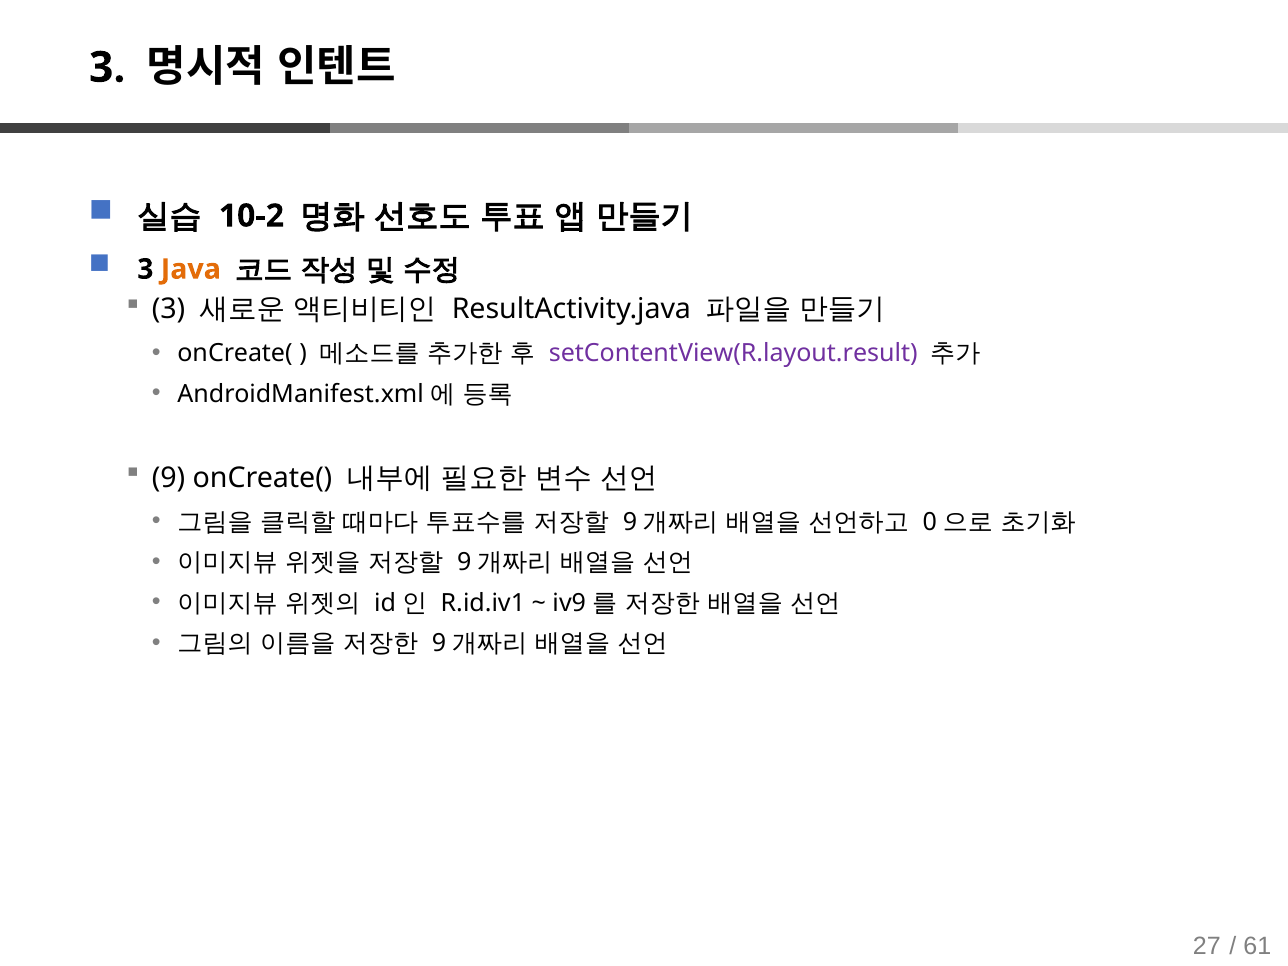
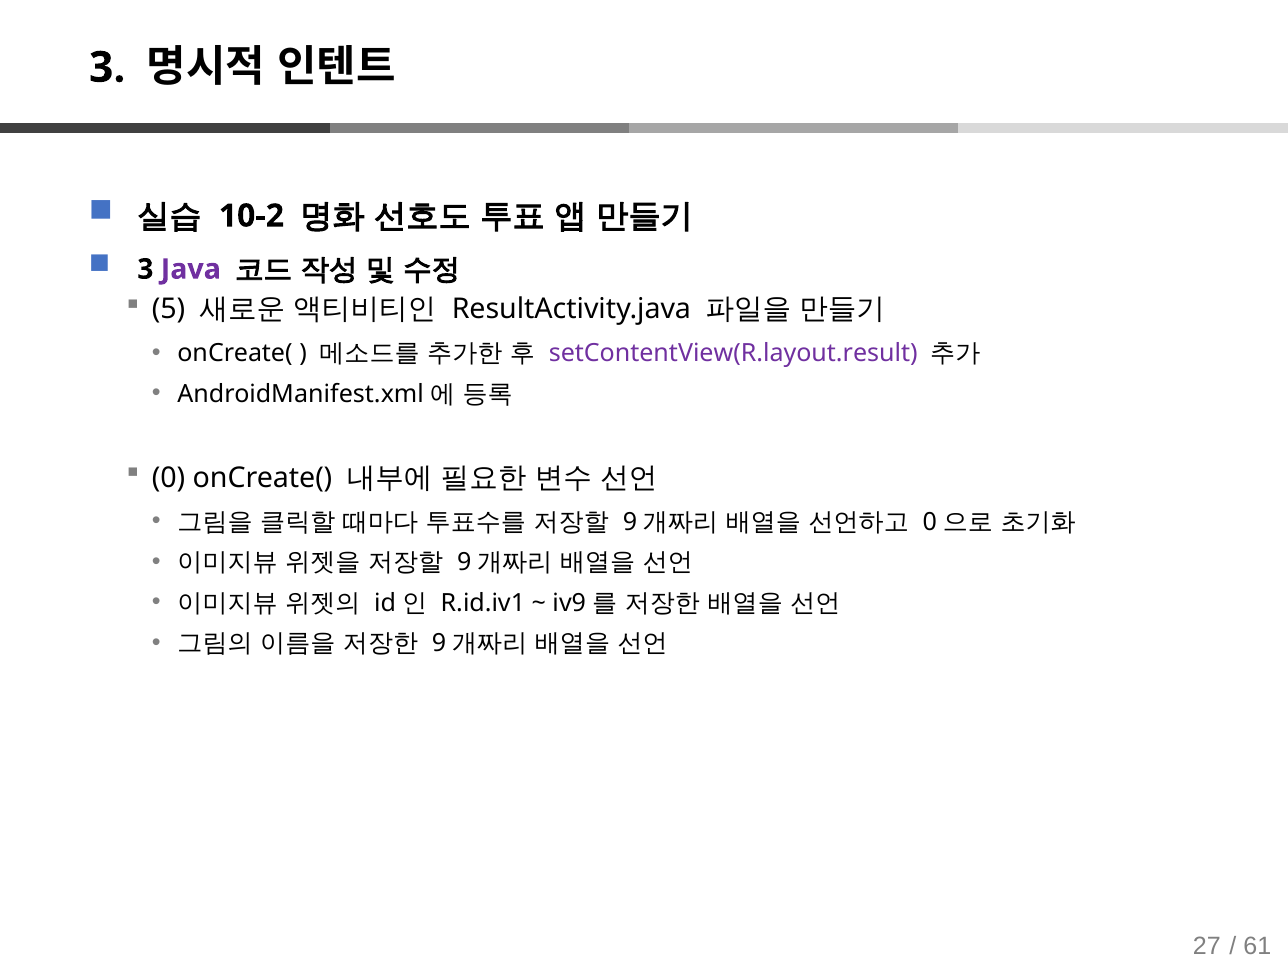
Java colour: orange -> purple
3 at (169, 309): 3 -> 5
9: 9 -> 0
